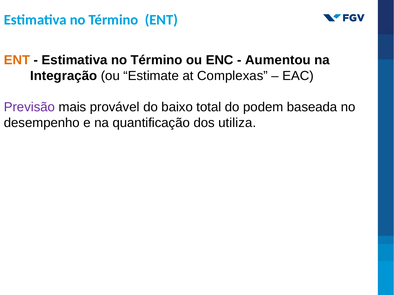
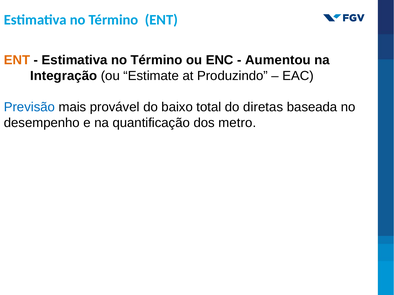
Complexas: Complexas -> Produzindo
Previsão colour: purple -> blue
podem: podem -> diretas
utiliza: utiliza -> metro
